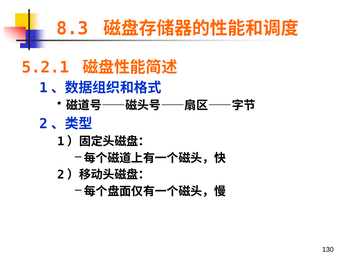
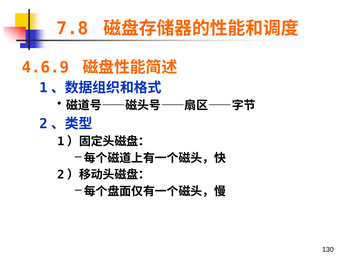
8.3: 8.3 -> 7.8
5.2.1: 5.2.1 -> 4.6.9
